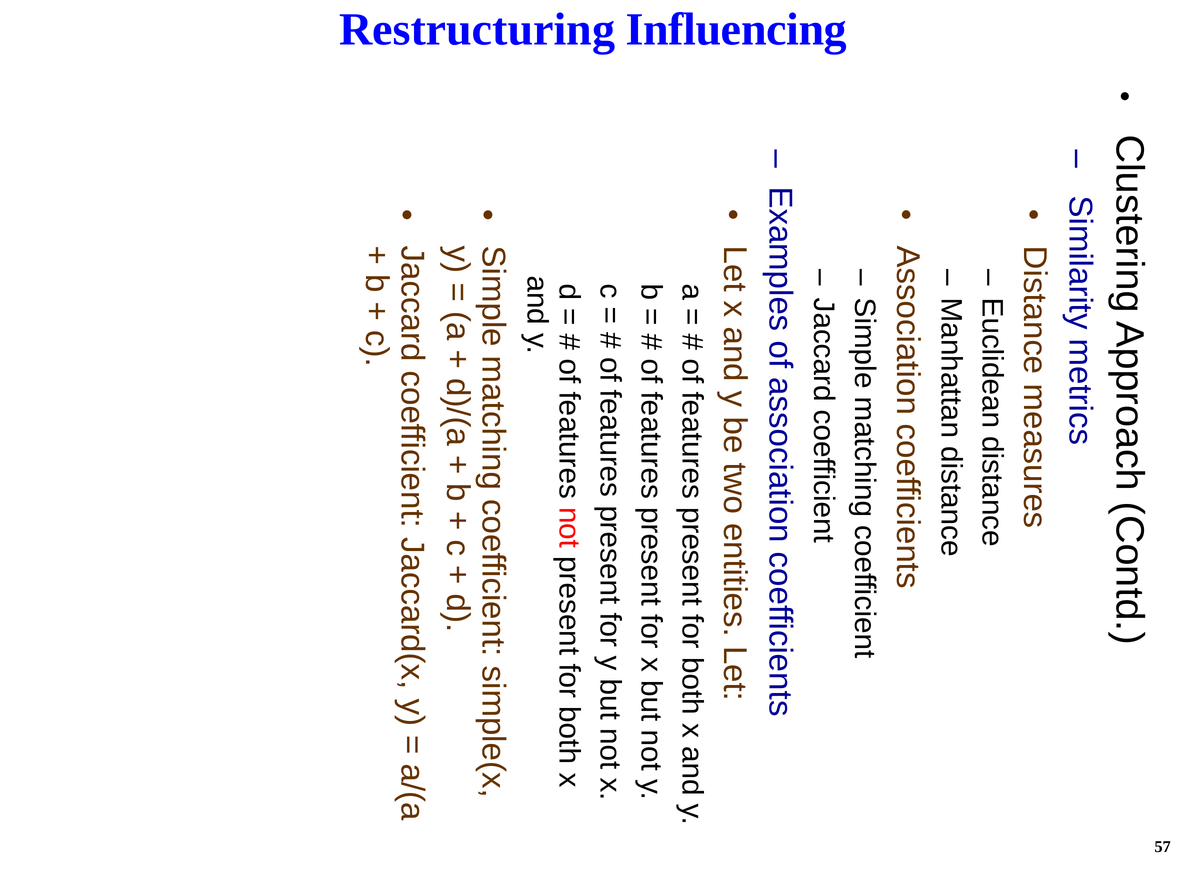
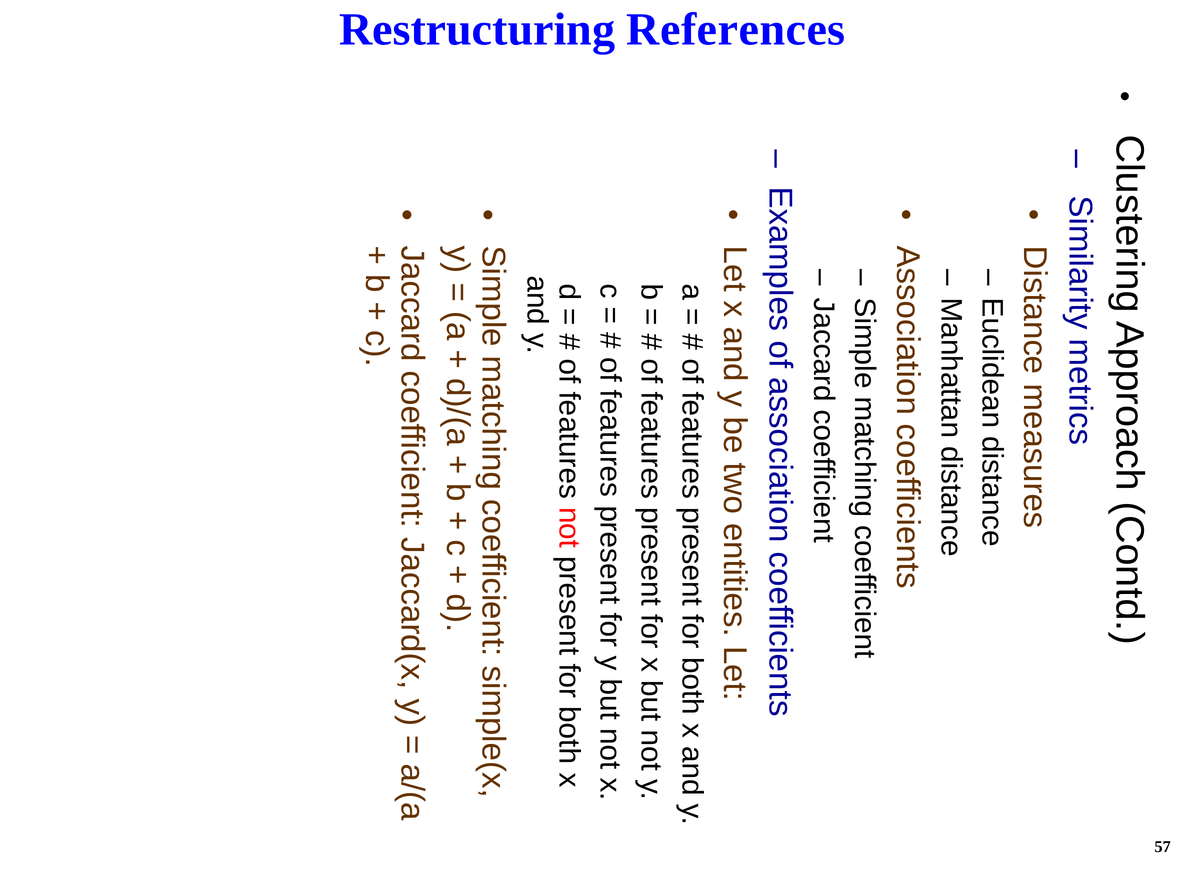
Influencing: Influencing -> References
